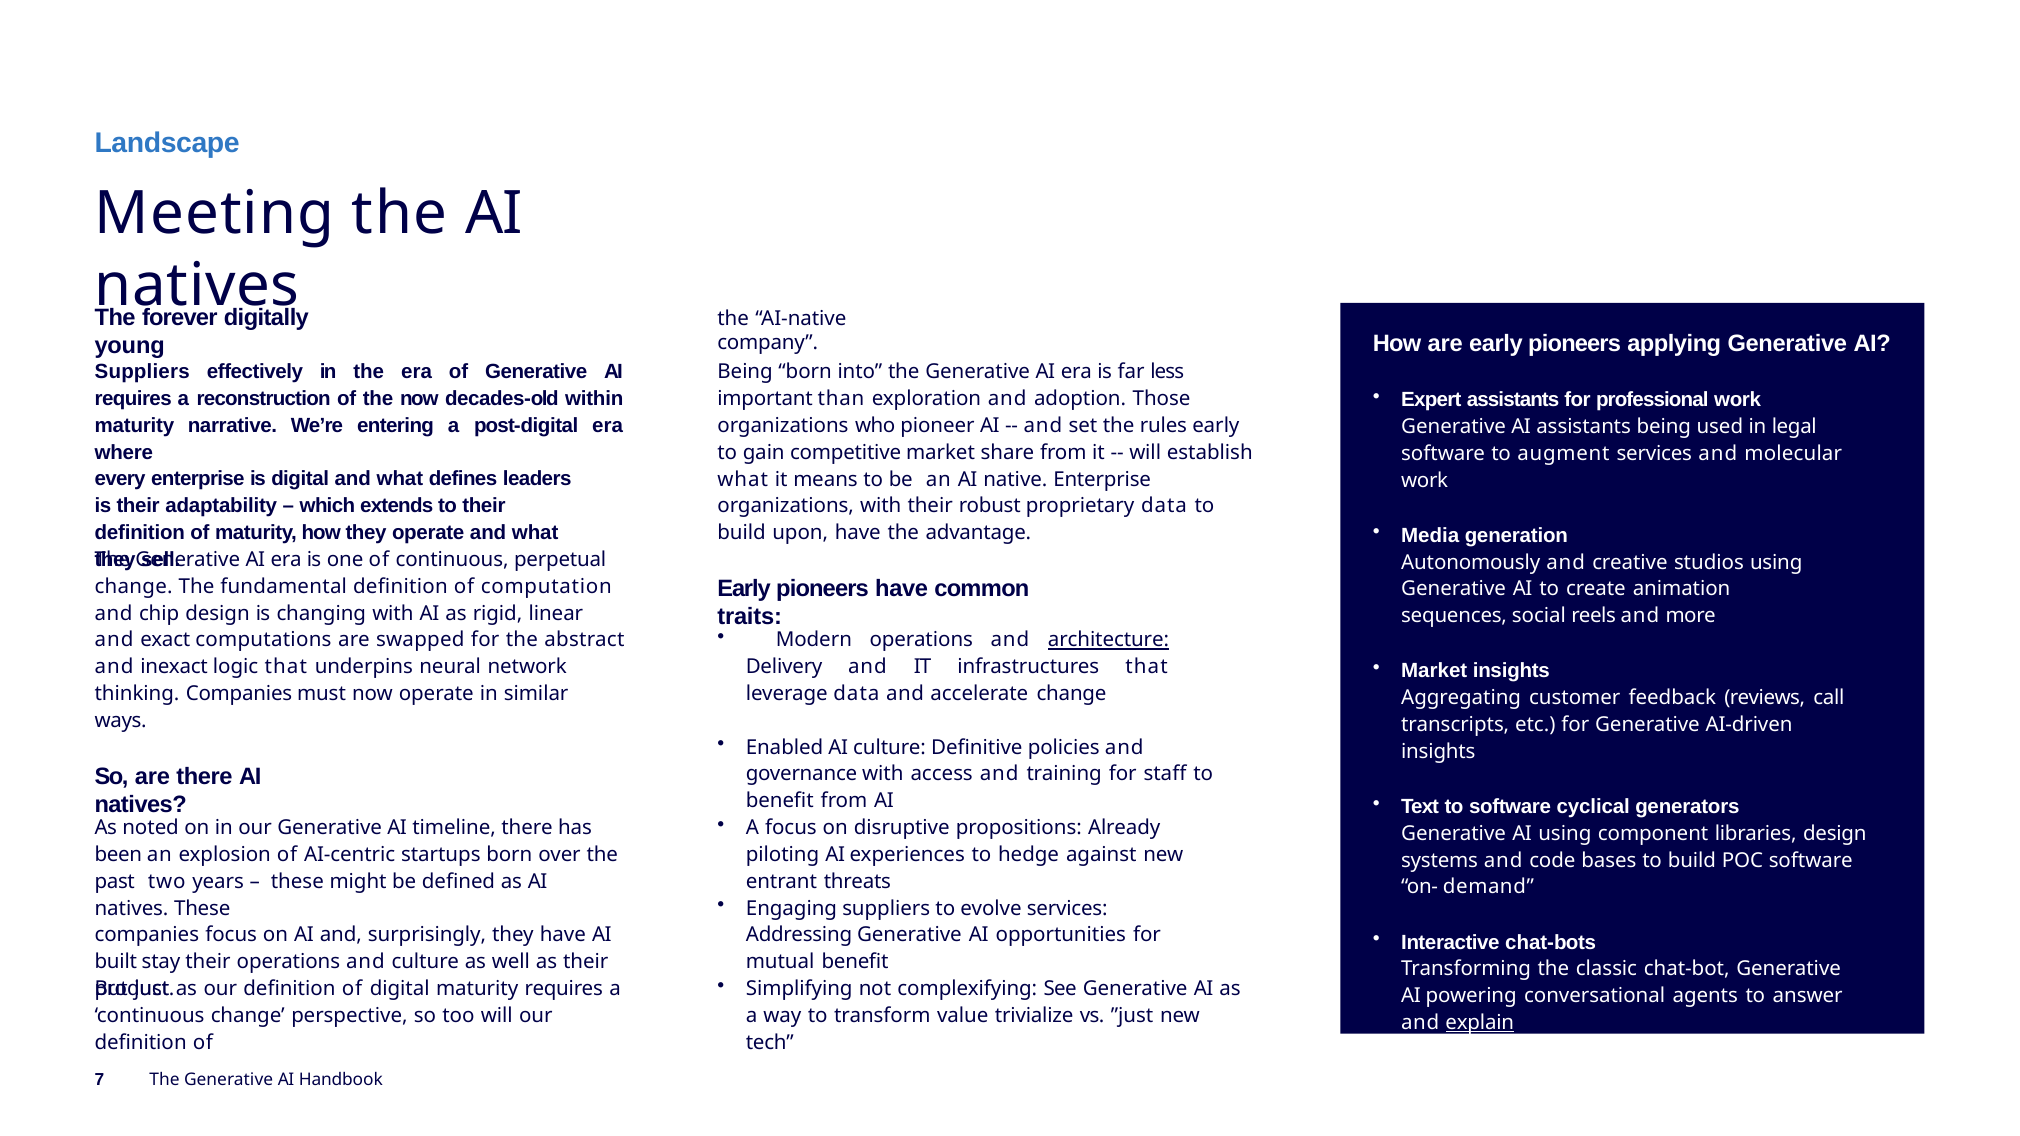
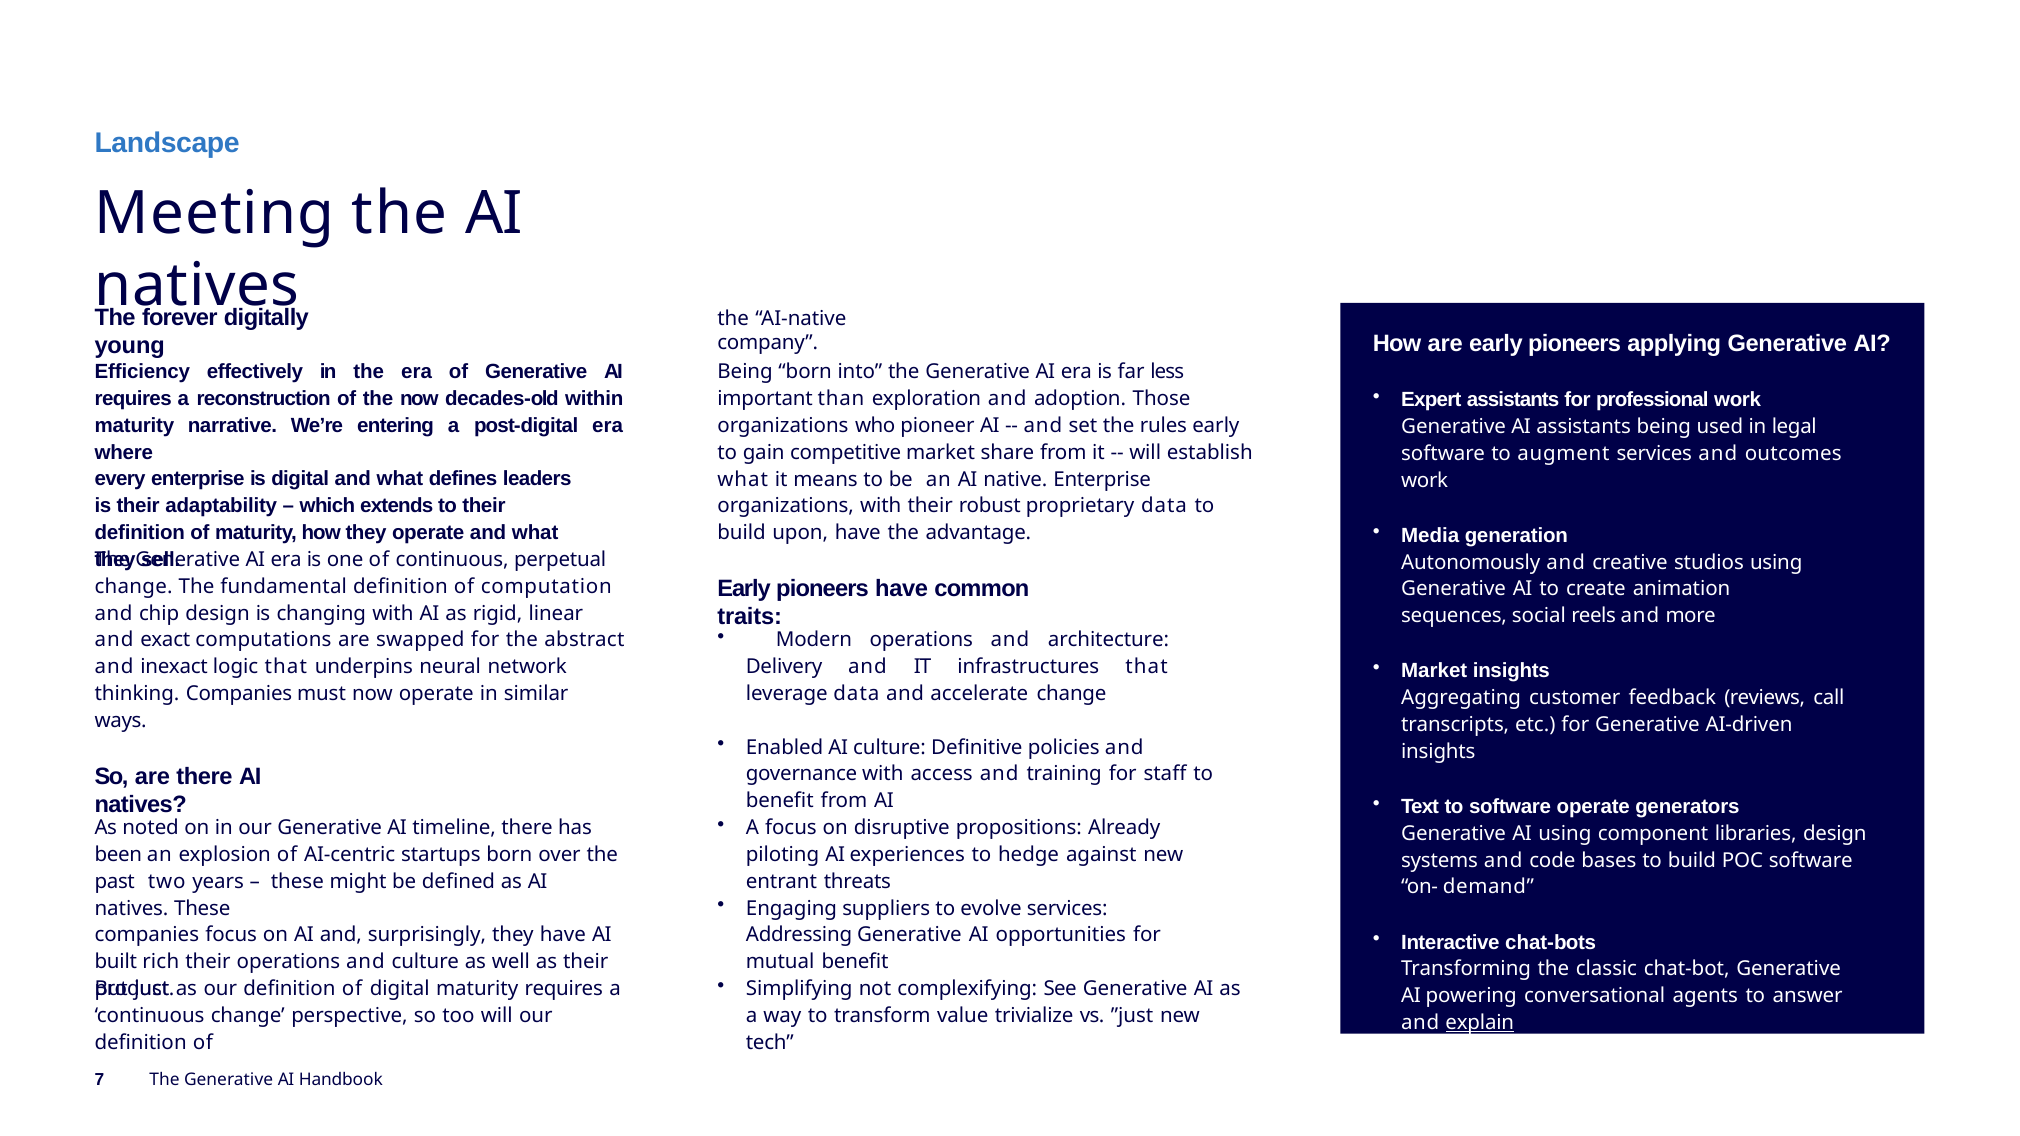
Suppliers at (142, 372): Suppliers -> Efficiency
molecular: molecular -> outcomes
architecture underline: present -> none
software cyclical: cyclical -> operate
stay: stay -> rich
